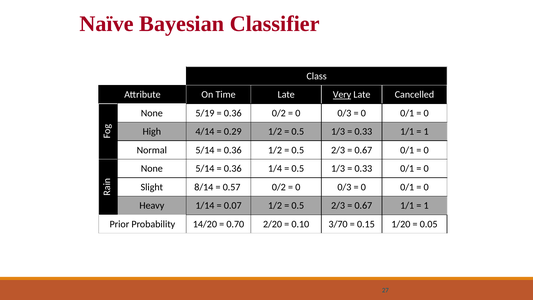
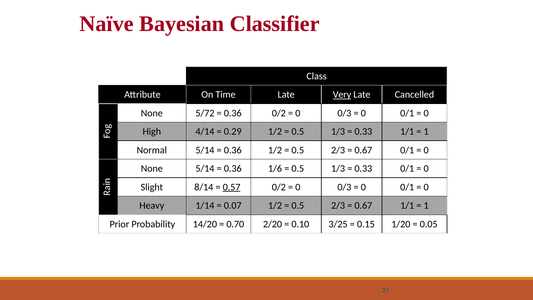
5/19: 5/19 -> 5/72
1/4: 1/4 -> 1/6
0.57 underline: none -> present
3/70: 3/70 -> 3/25
